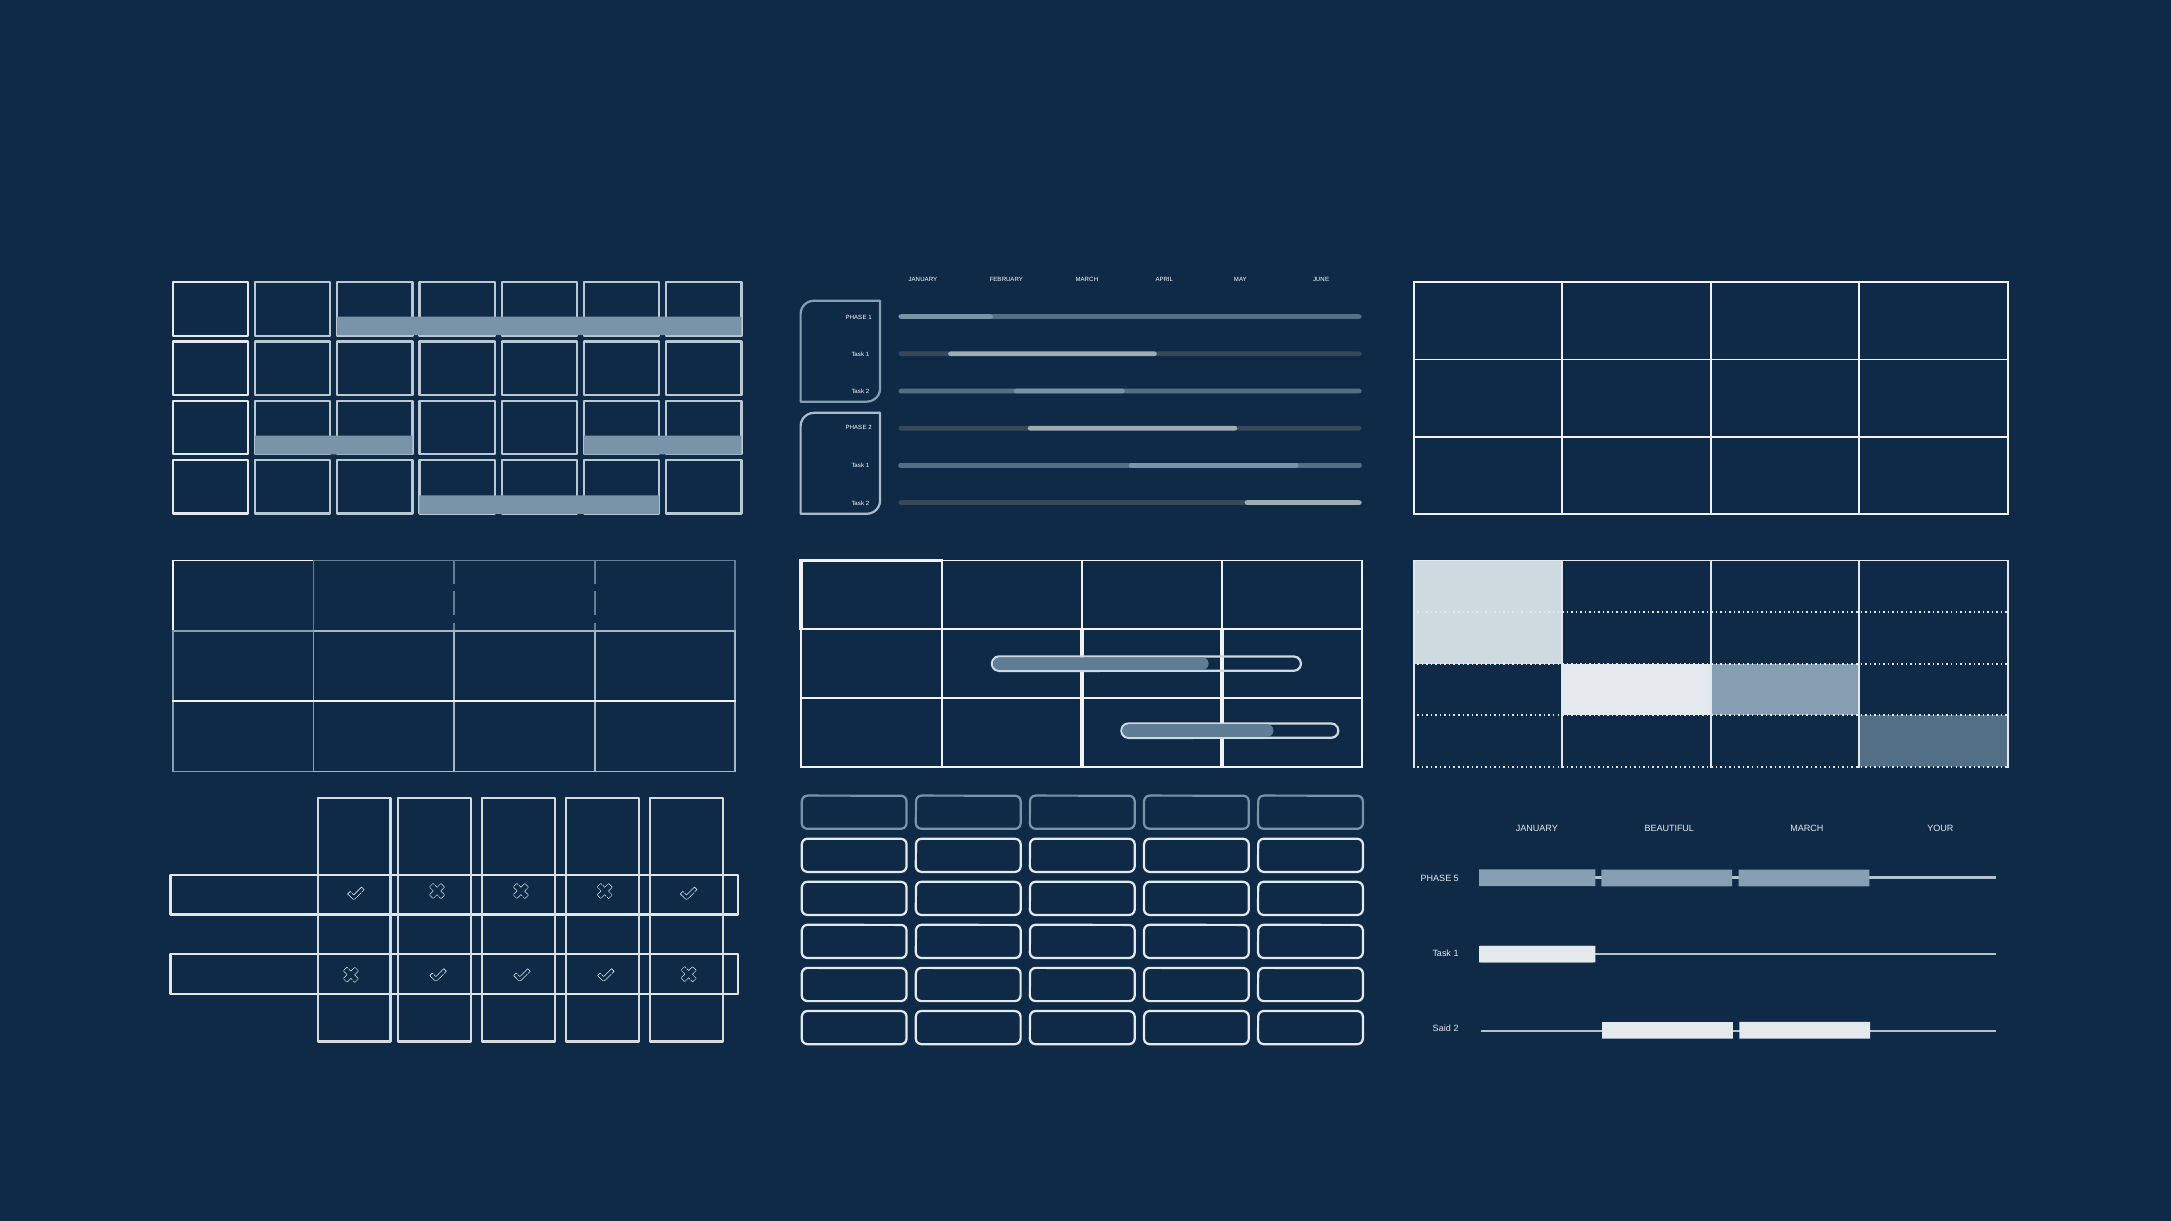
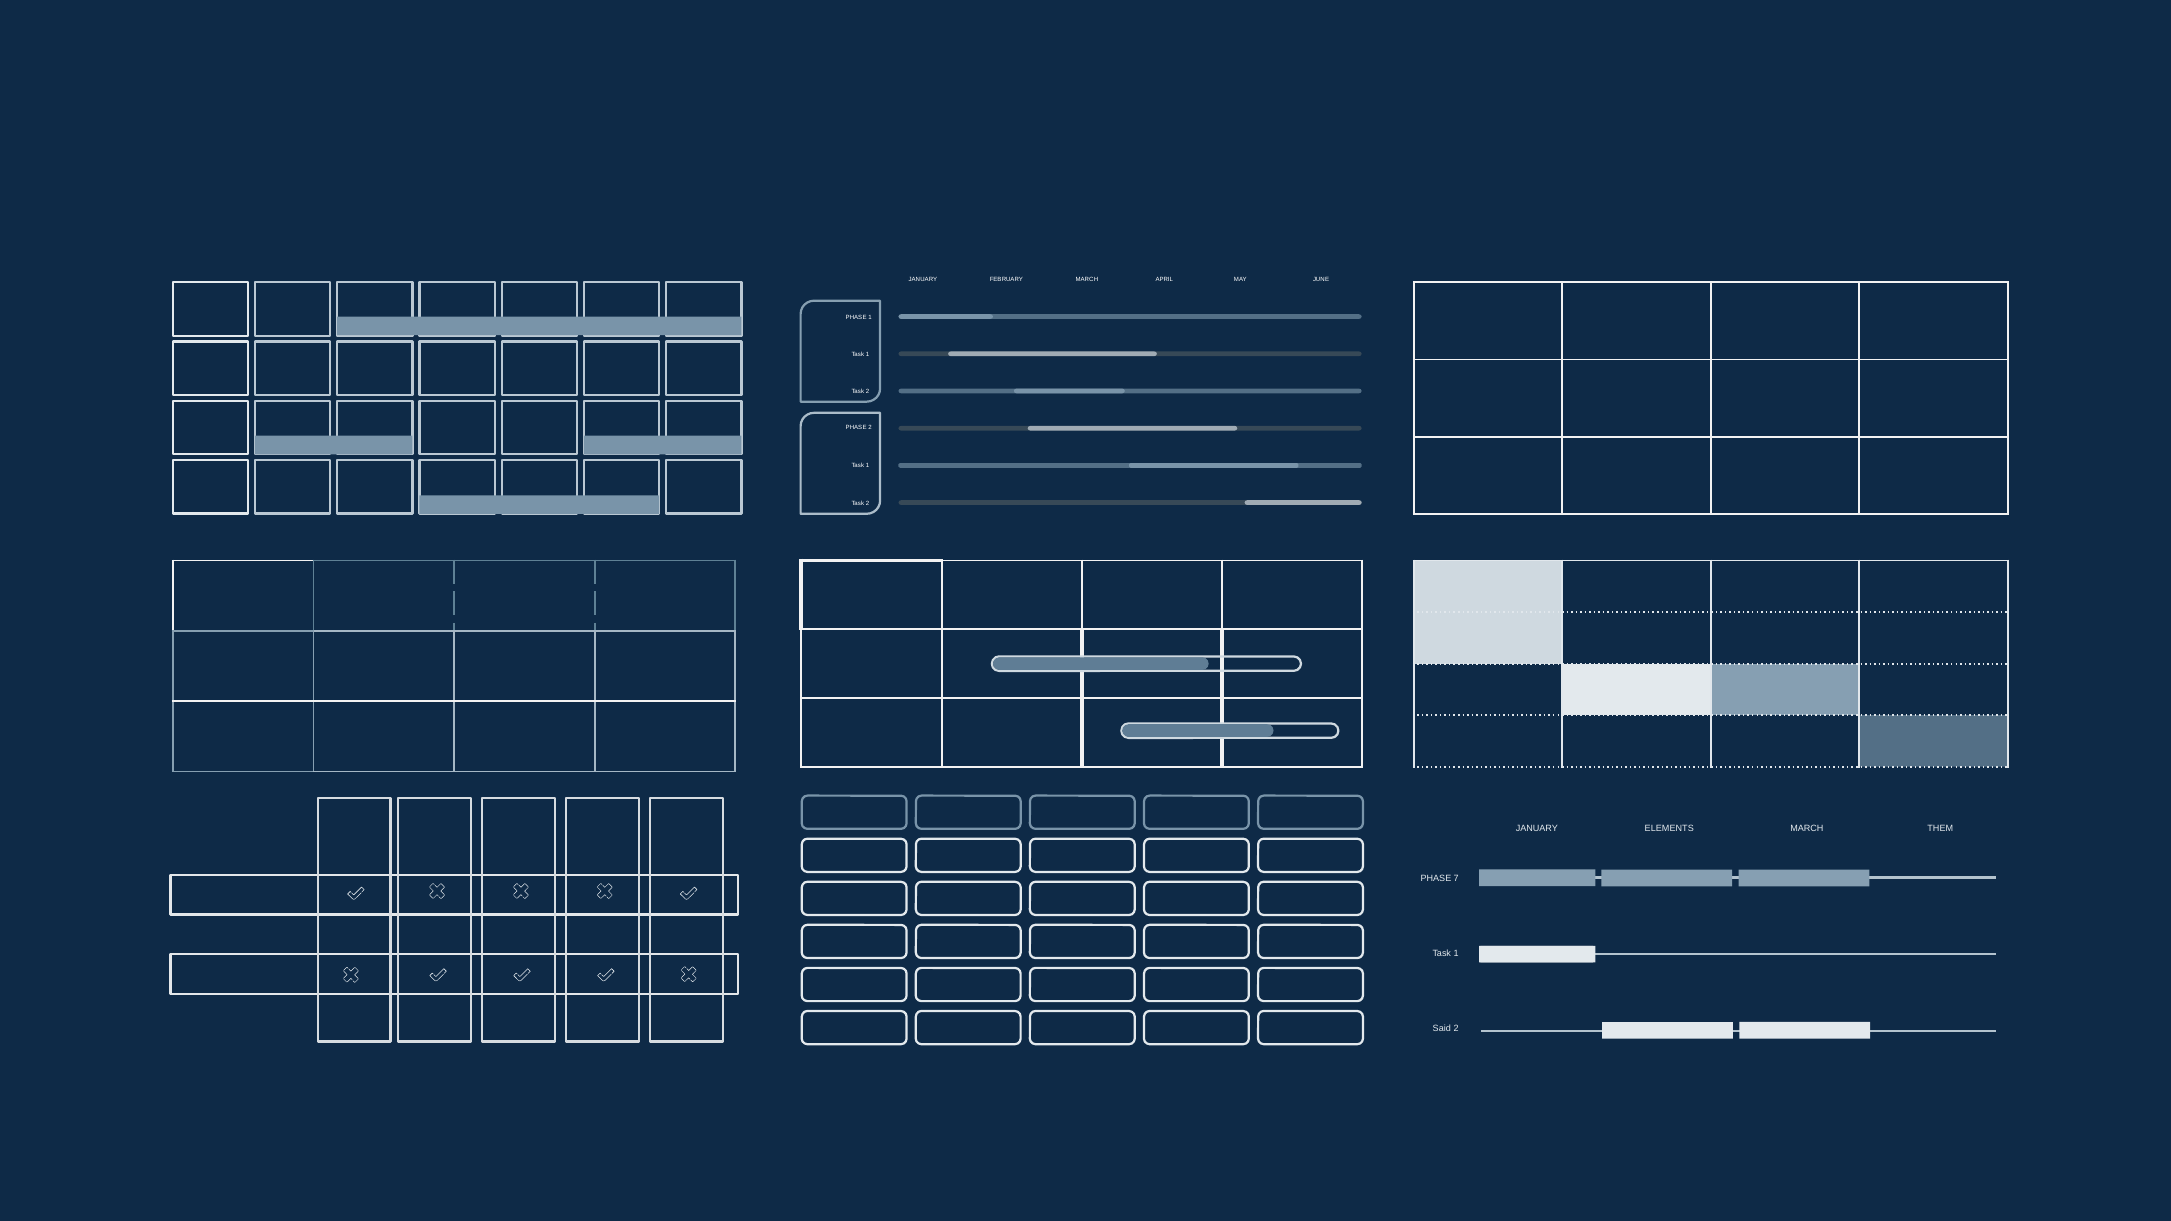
BEAUTIFUL: BEAUTIFUL -> ELEMENTS
YOUR: YOUR -> THEM
5: 5 -> 7
